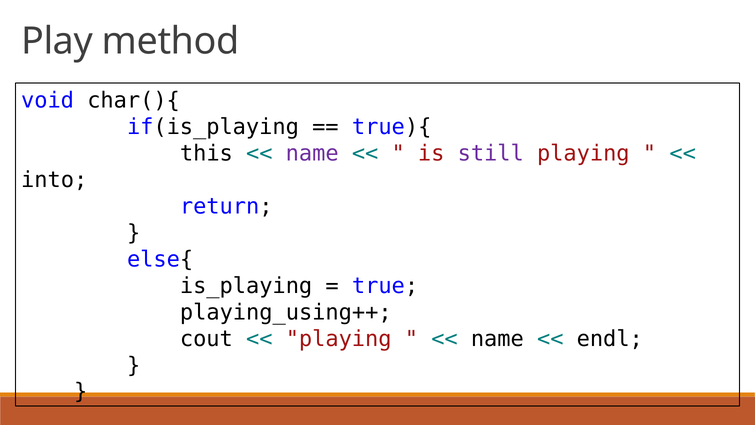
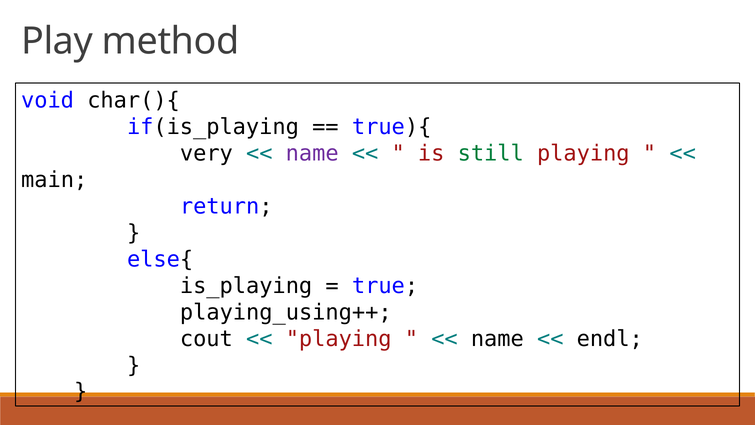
this: this -> very
still colour: purple -> green
into: into -> main
